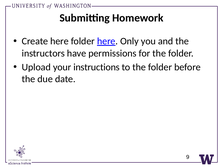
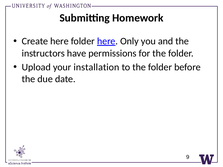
instructions: instructions -> installation
